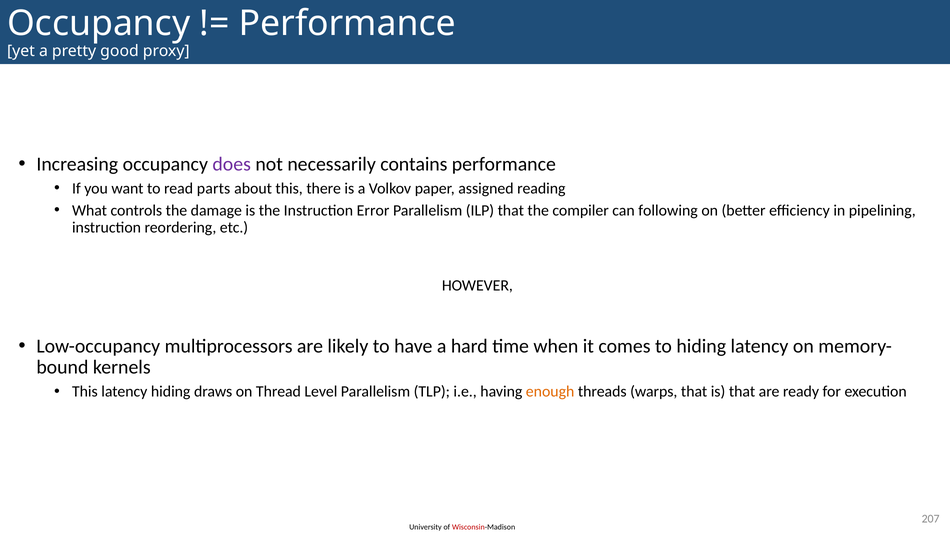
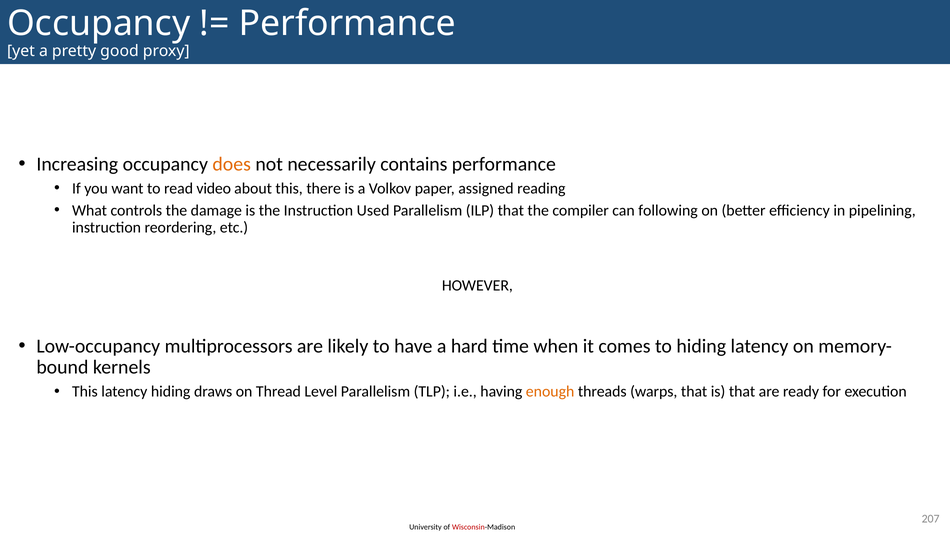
does colour: purple -> orange
parts: parts -> video
Error: Error -> Used
